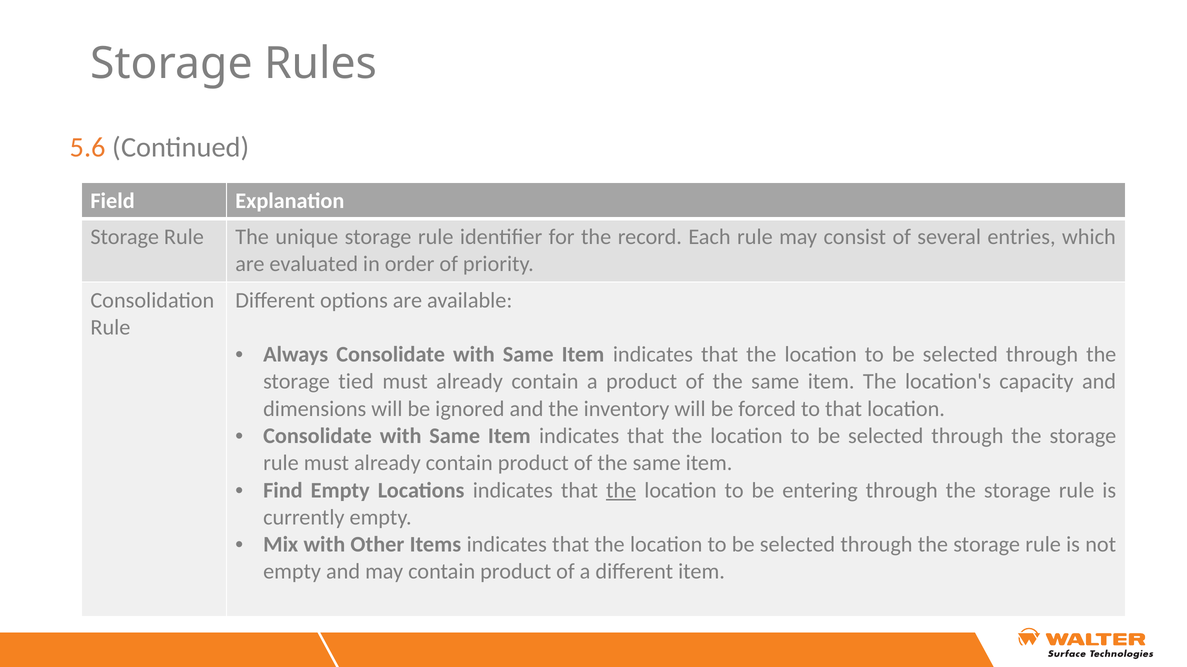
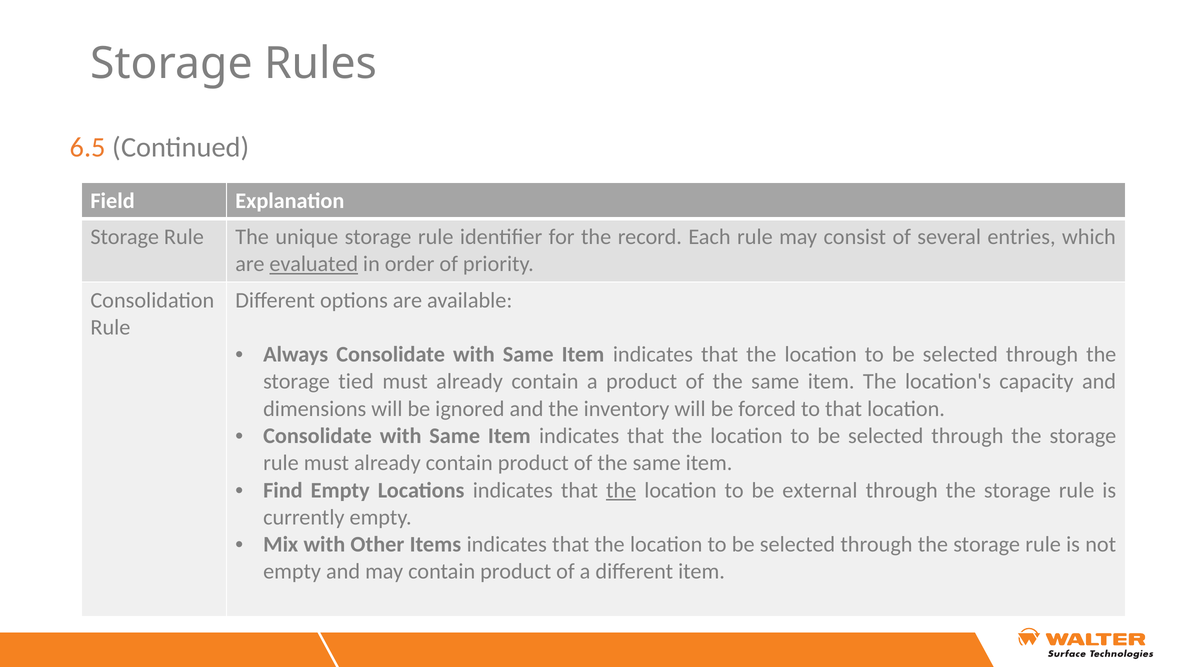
5.6: 5.6 -> 6.5
evaluated underline: none -> present
entering: entering -> external
